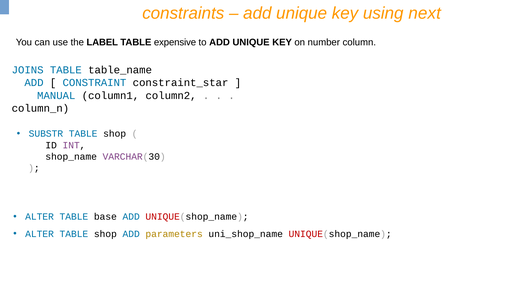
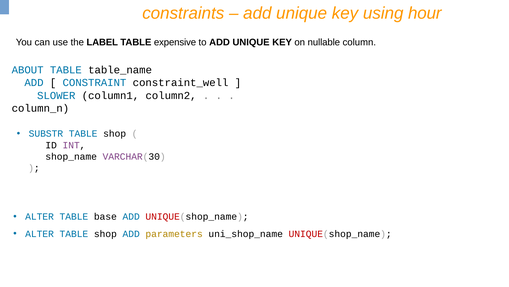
next: next -> hour
number: number -> nullable
JOINS: JOINS -> ABOUT
constraint_star: constraint_star -> constraint_well
MANUAL: MANUAL -> SLOWER
